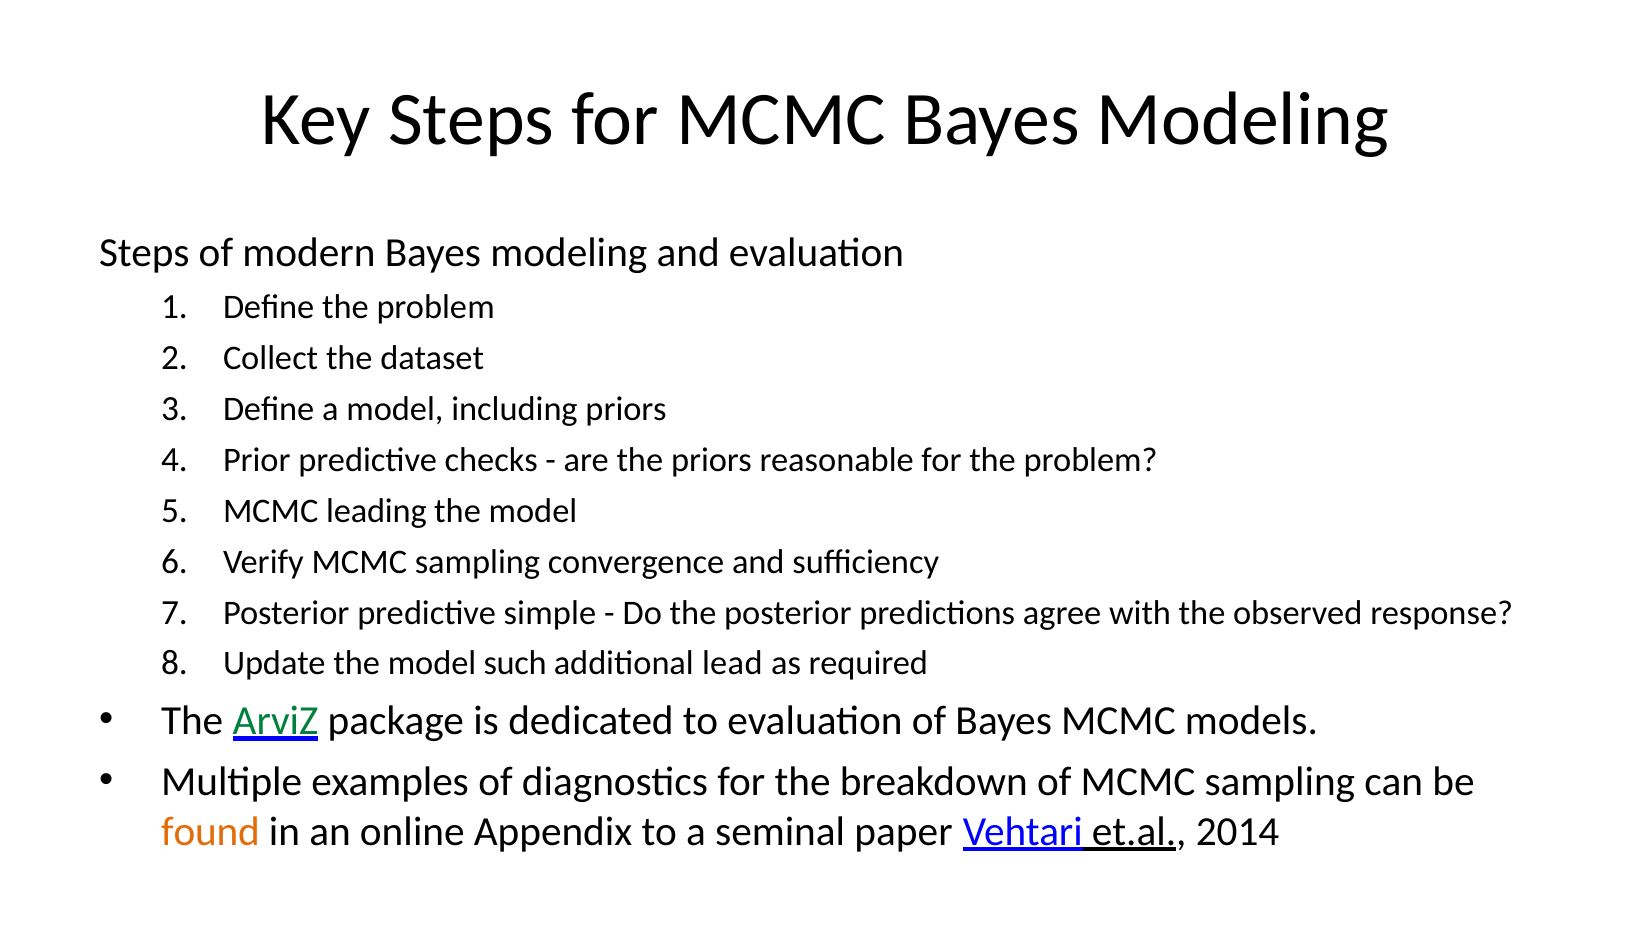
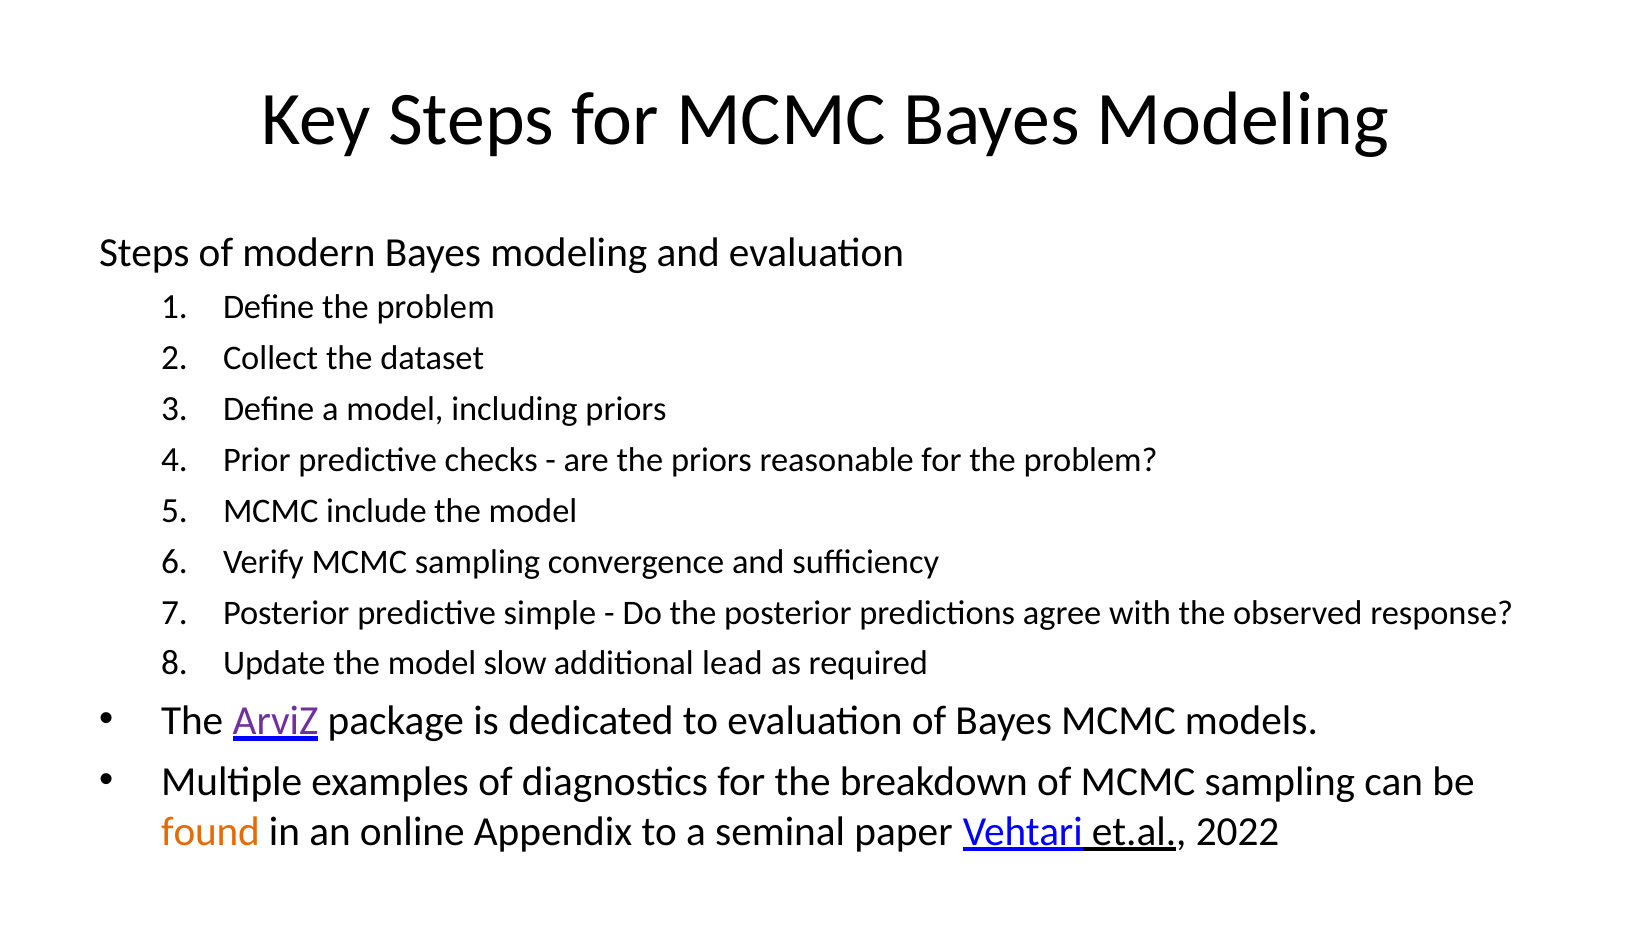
leading: leading -> include
such: such -> slow
ArviZ colour: green -> purple
2014: 2014 -> 2022
